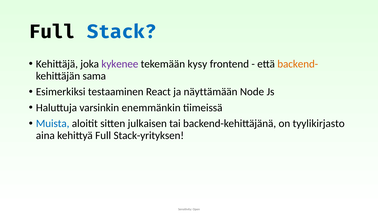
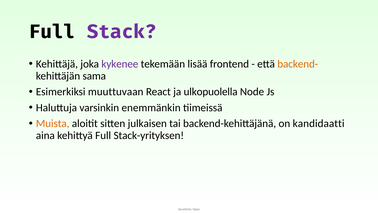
Stack colour: blue -> purple
kysy: kysy -> lisää
testaaminen: testaaminen -> muuttuvaan
näyttämään: näyttämään -> ulkopuolella
Muista colour: blue -> orange
tyylikirjasto: tyylikirjasto -> kandidaatti
